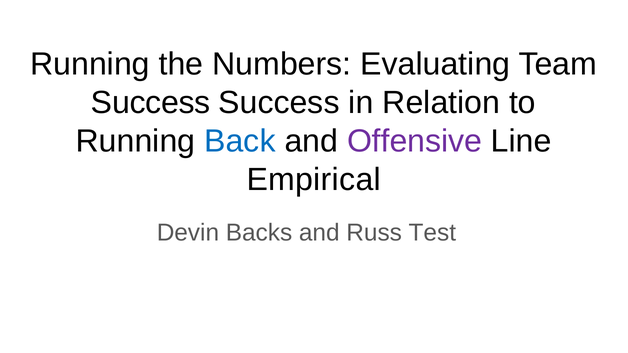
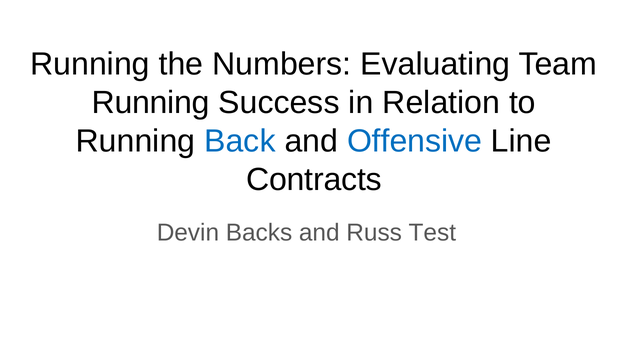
Success at (151, 103): Success -> Running
Offensive colour: purple -> blue
Empirical: Empirical -> Contracts
